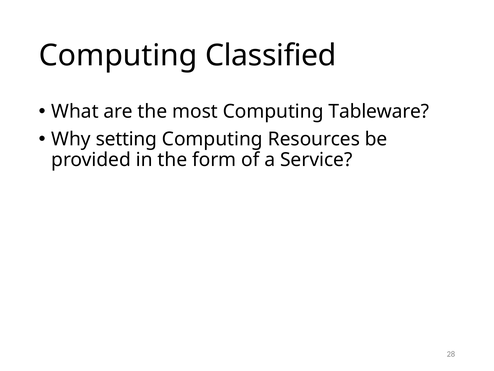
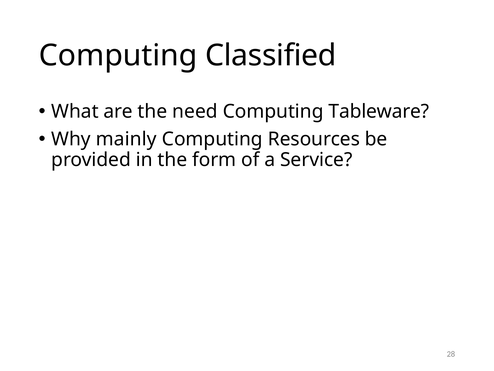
most: most -> need
setting: setting -> mainly
